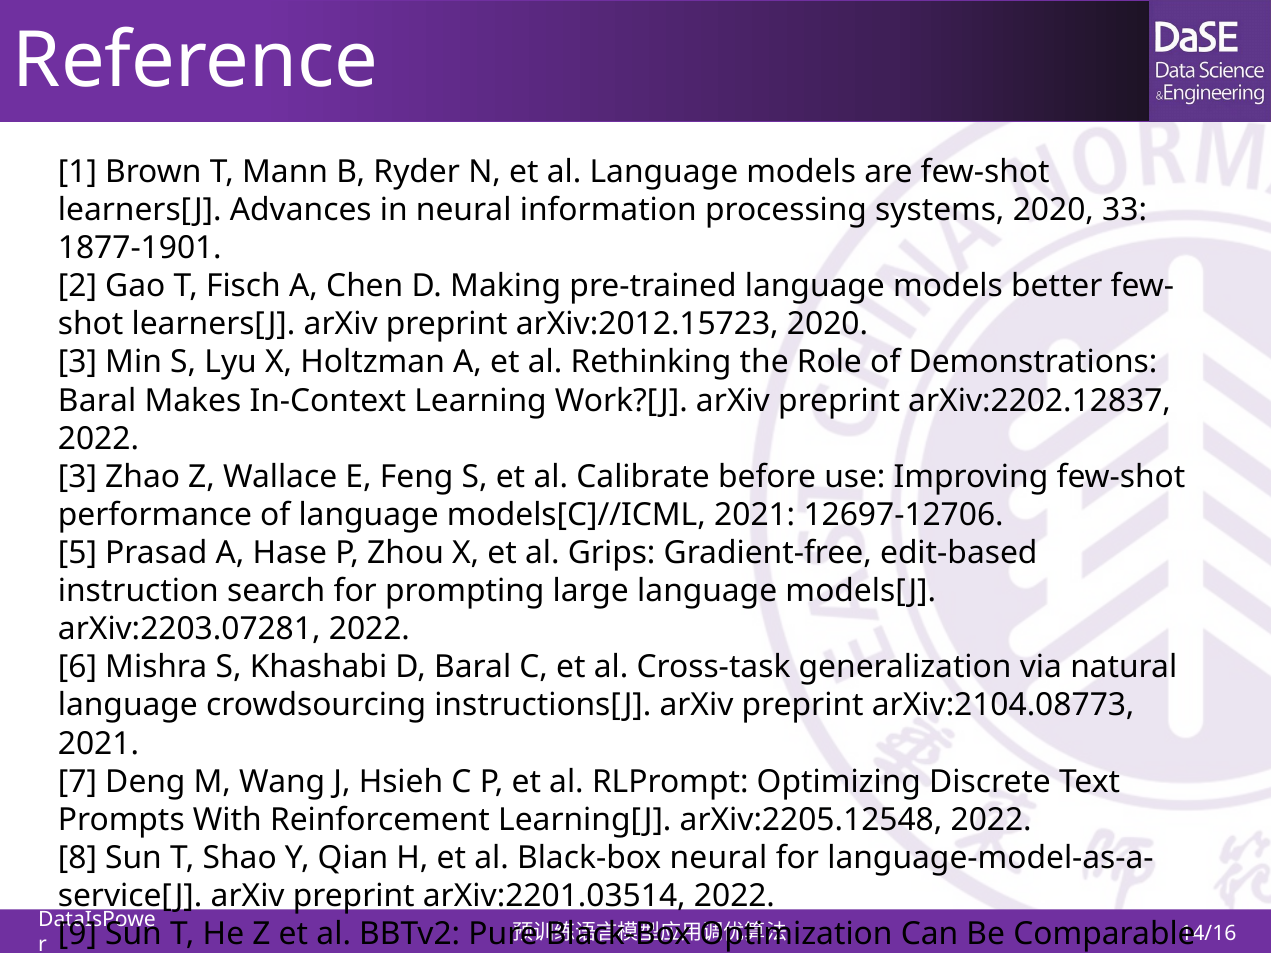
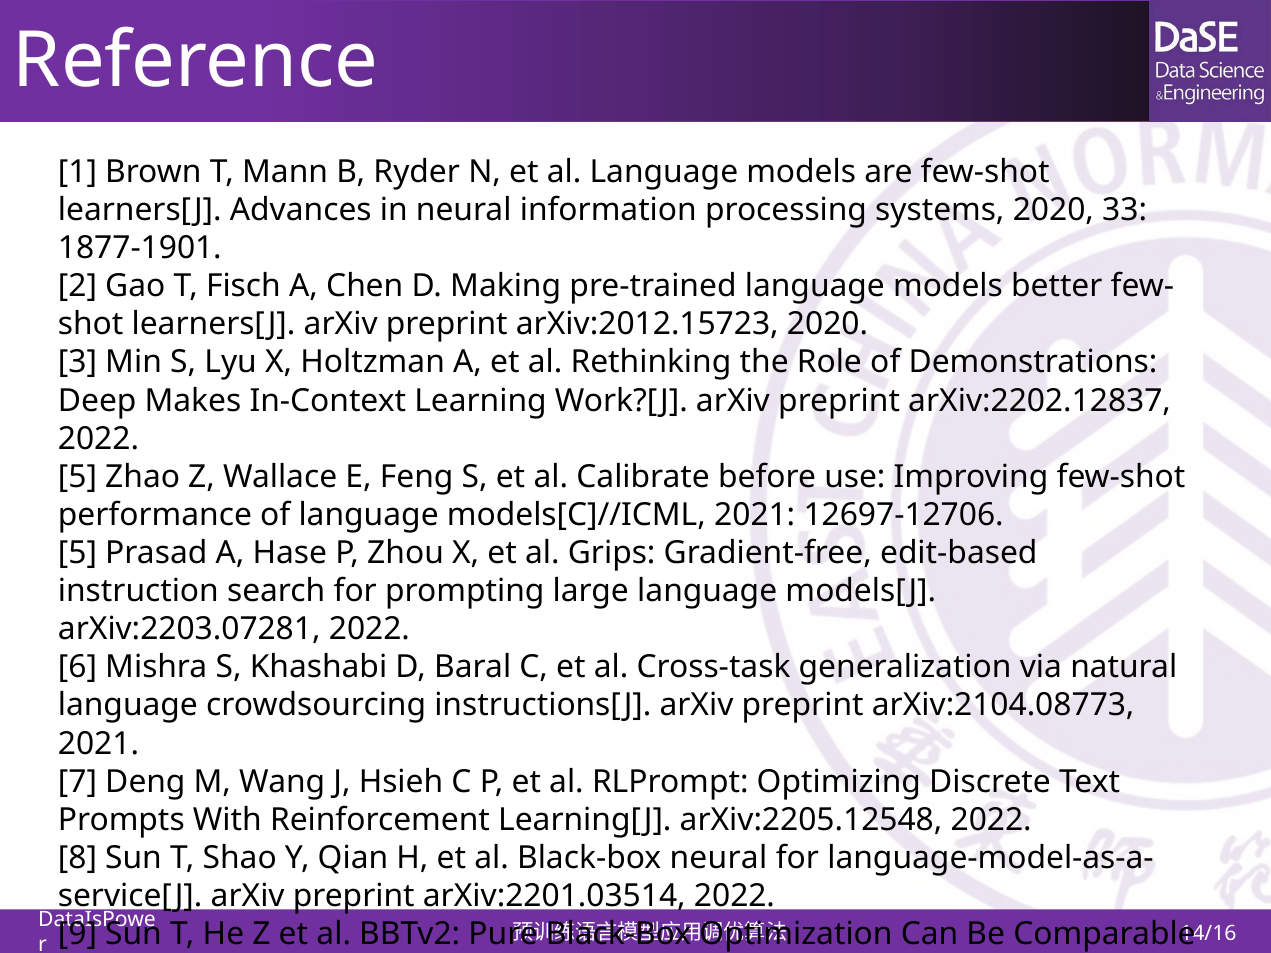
Baral at (97, 401): Baral -> Deep
3 at (78, 477): 3 -> 5
